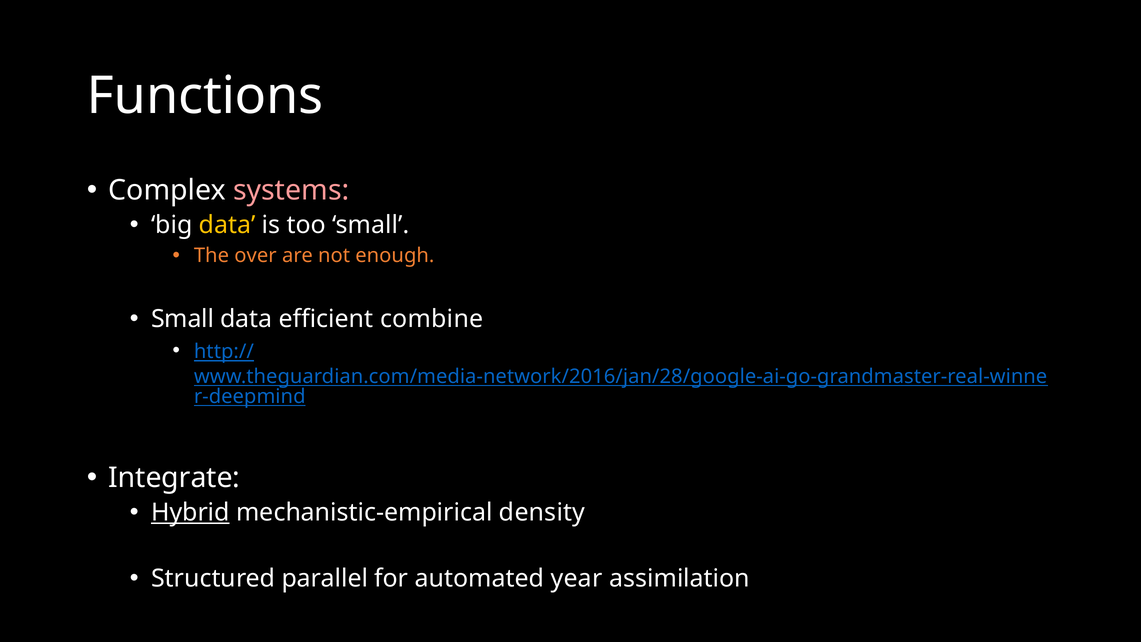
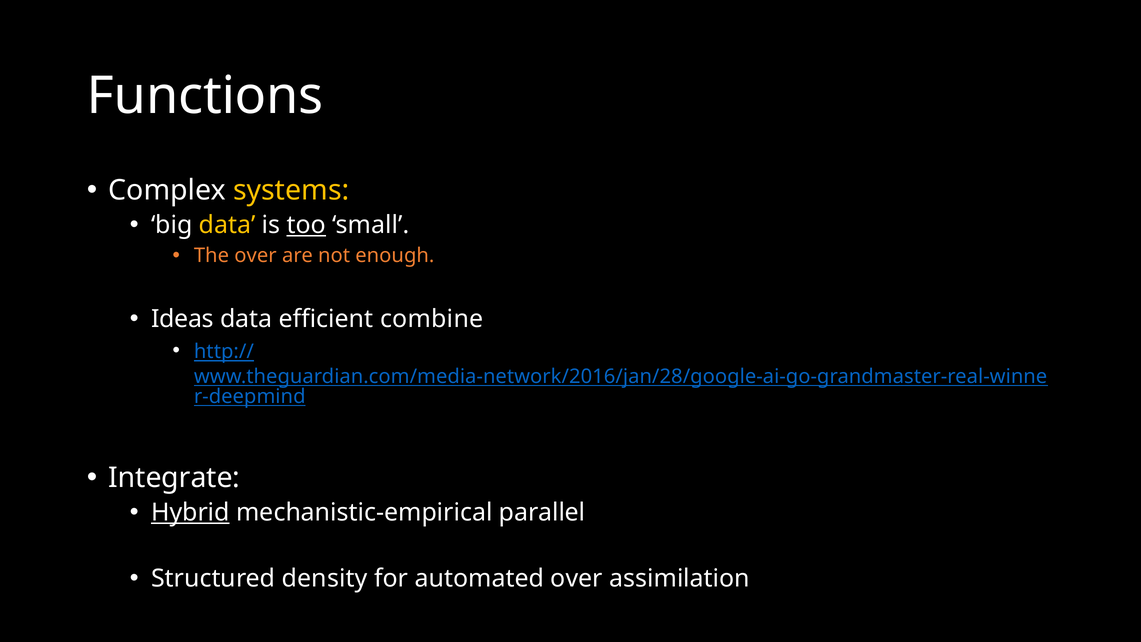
systems colour: pink -> yellow
too underline: none -> present
Small at (183, 319): Small -> Ideas
density: density -> parallel
parallel: parallel -> density
automated year: year -> over
